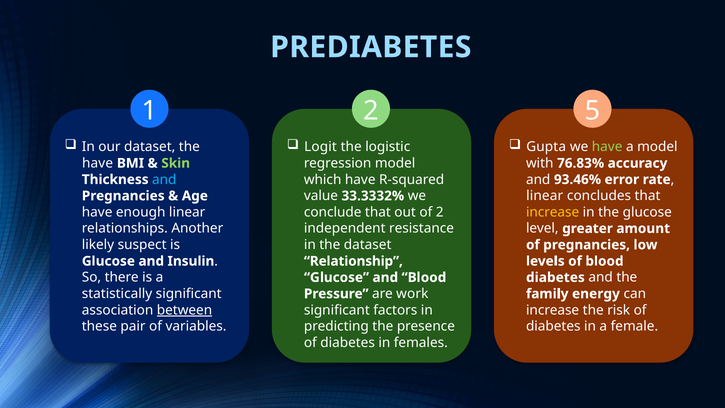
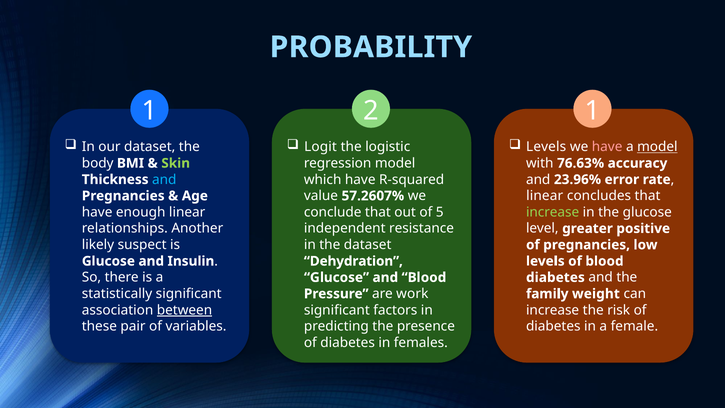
PREDIABETES: PREDIABETES -> PROBABILITY
2 5: 5 -> 1
Gupta at (546, 147): Gupta -> Levels
have at (607, 147) colour: light green -> pink
model at (657, 147) underline: none -> present
have at (98, 163): have -> body
76.83%: 76.83% -> 76.63%
93.46%: 93.46% -> 23.96%
33.3332%: 33.3332% -> 57.2607%
of 2: 2 -> 5
increase at (553, 212) colour: yellow -> light green
amount: amount -> positive
Relationship: Relationship -> Dehydration
energy: energy -> weight
